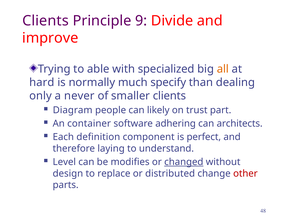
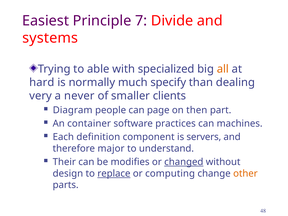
Clients at (45, 21): Clients -> Easiest
9: 9 -> 7
improve: improve -> systems
only: only -> very
likely: likely -> page
trust: trust -> then
adhering: adhering -> practices
architects: architects -> machines
perfect: perfect -> servers
laying: laying -> major
Level: Level -> Their
replace underline: none -> present
distributed: distributed -> computing
other colour: red -> orange
